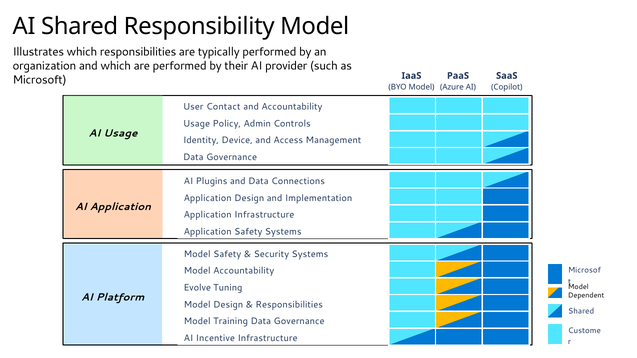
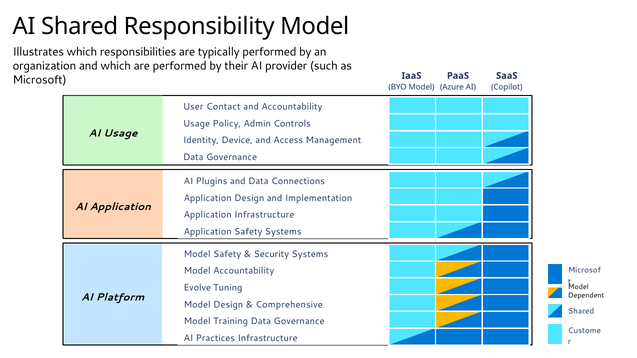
Responsibilities at (289, 305): Responsibilities -> Comprehensive
Incentive: Incentive -> Practices
